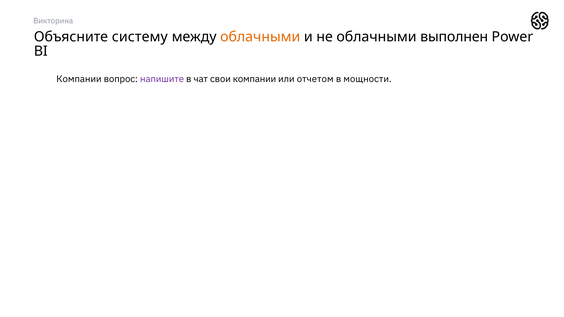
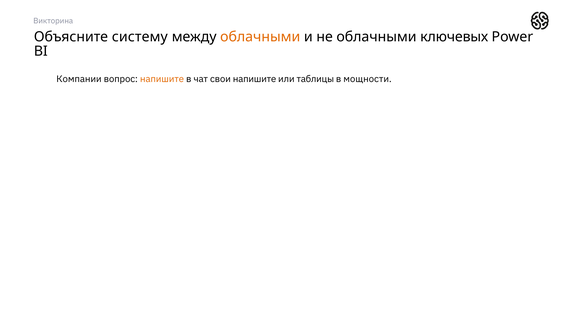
выполнен: выполнен -> ключевых
напишите at (162, 79) colour: purple -> orange
свои компании: компании -> напишите
отчетом: отчетом -> таблицы
